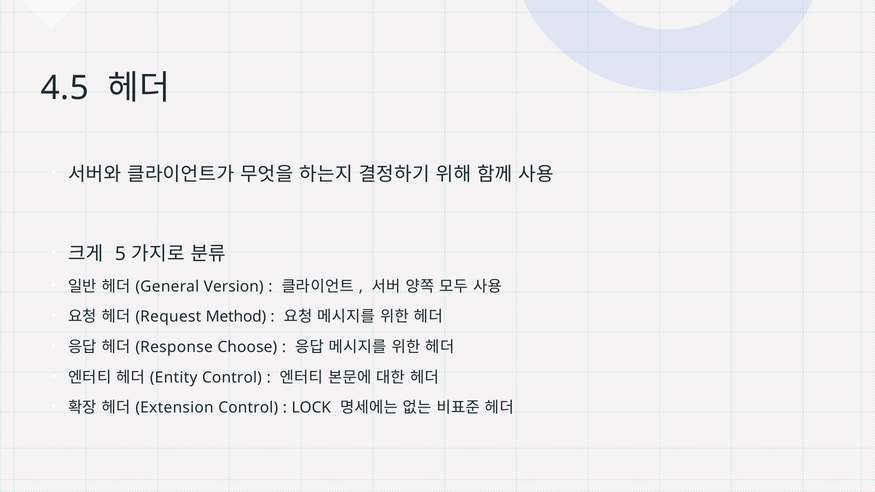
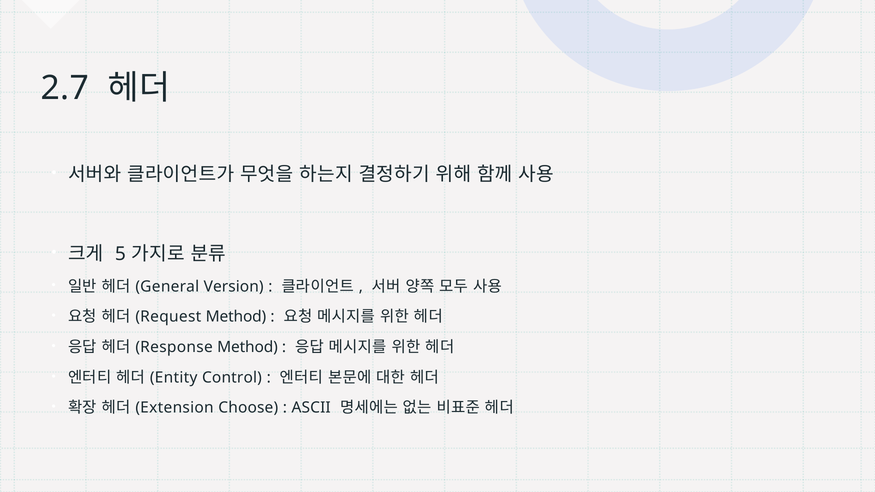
4.5: 4.5 -> 2.7
Choose at (247, 347): Choose -> Method
Control at (248, 408): Control -> Choose
LOCK: LOCK -> ASCII
